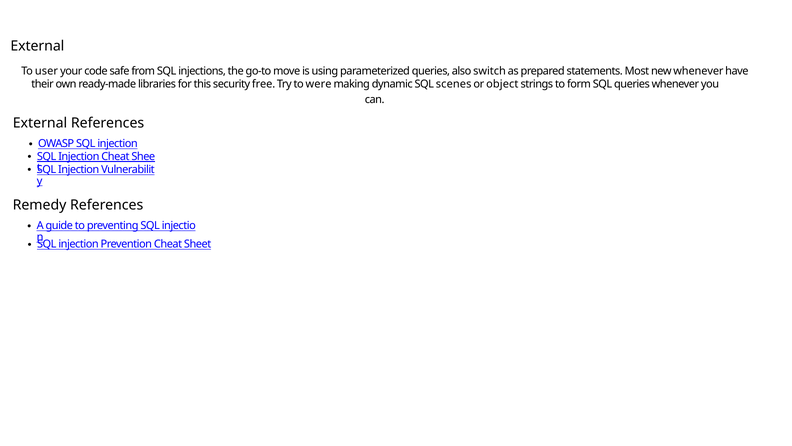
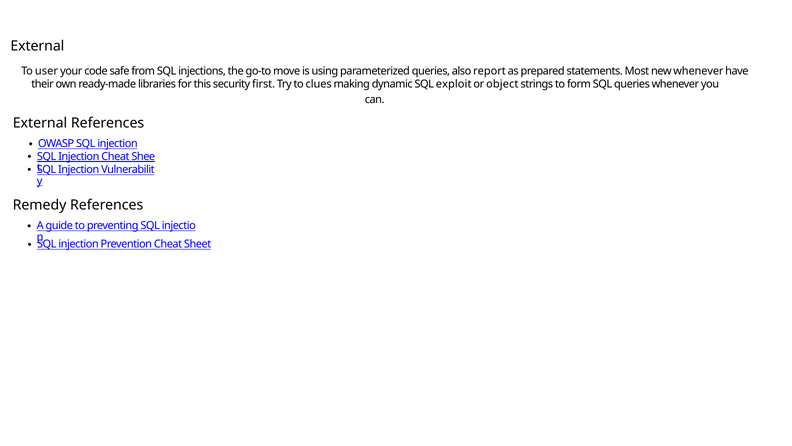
switch: switch -> report
free: free -> first
were: were -> clues
scenes: scenes -> exploit
